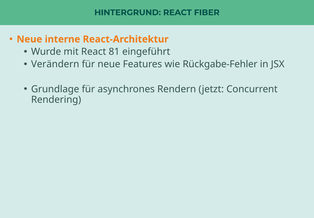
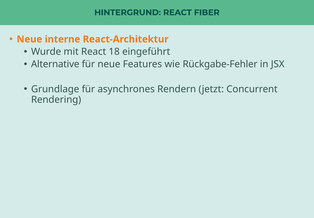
81: 81 -> 18
Verändern: Verändern -> Alternative
